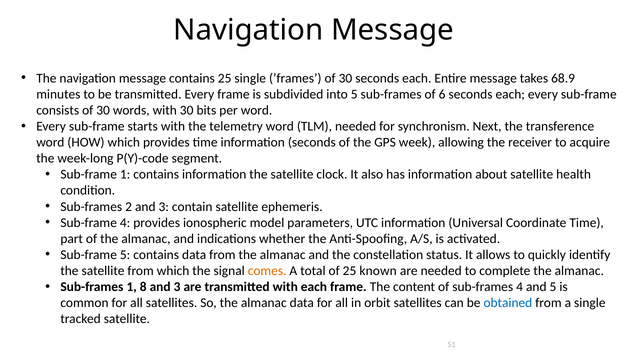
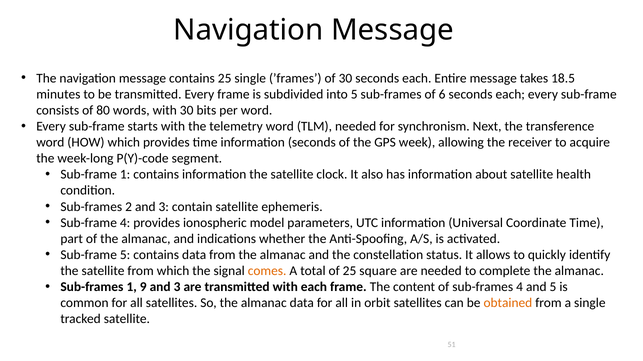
68.9: 68.9 -> 18.5
consists of 30: 30 -> 80
known: known -> square
8: 8 -> 9
obtained colour: blue -> orange
